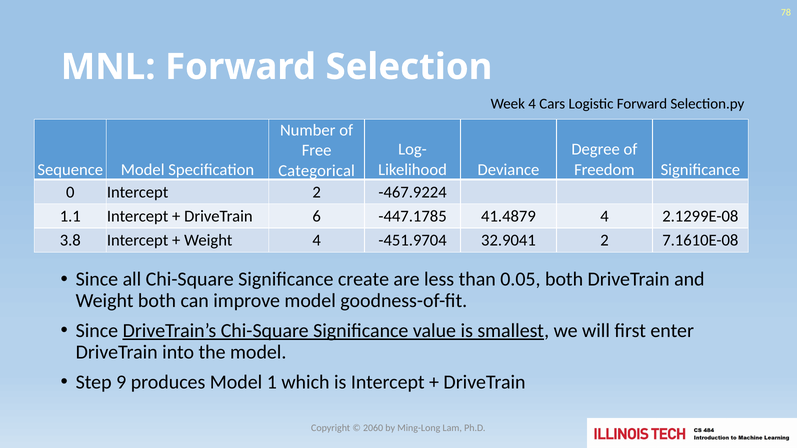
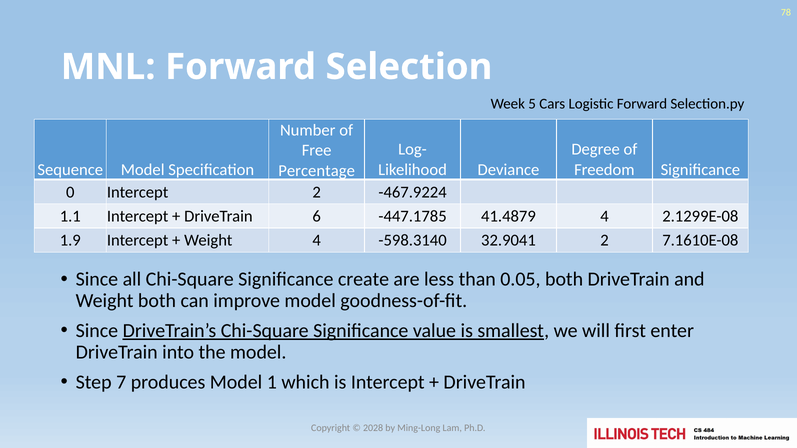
Week 4: 4 -> 5
Categorical: Categorical -> Percentage
3.8: 3.8 -> 1.9
-451.9704: -451.9704 -> -598.3140
9: 9 -> 7
2060: 2060 -> 2028
